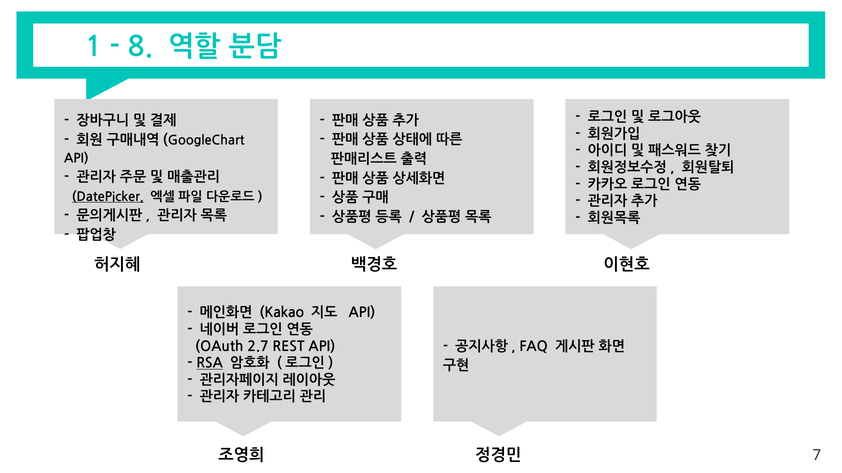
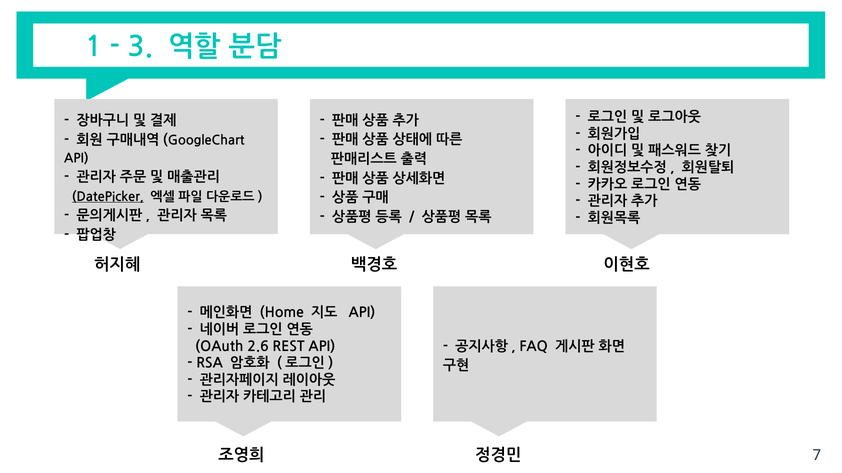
8: 8 -> 3
Kakao: Kakao -> Home
2.7: 2.7 -> 2.6
RSA underline: present -> none
